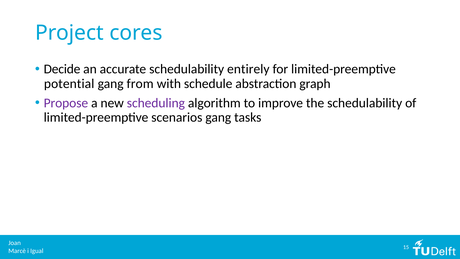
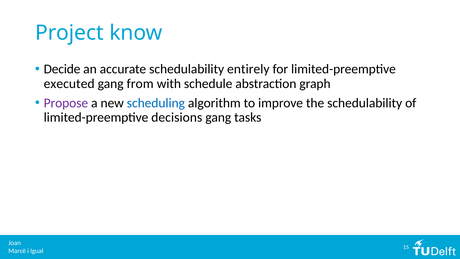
cores: cores -> know
potential: potential -> executed
scheduling colour: purple -> blue
scenarios: scenarios -> decisions
